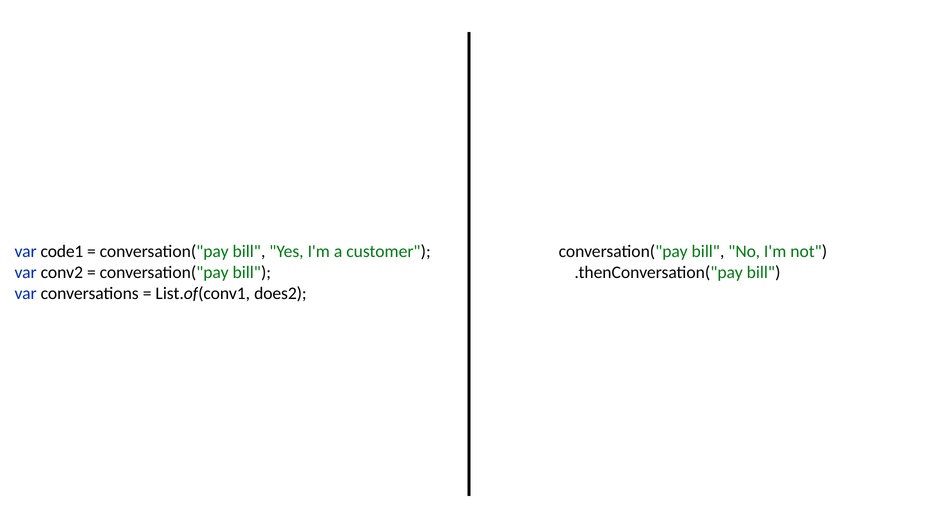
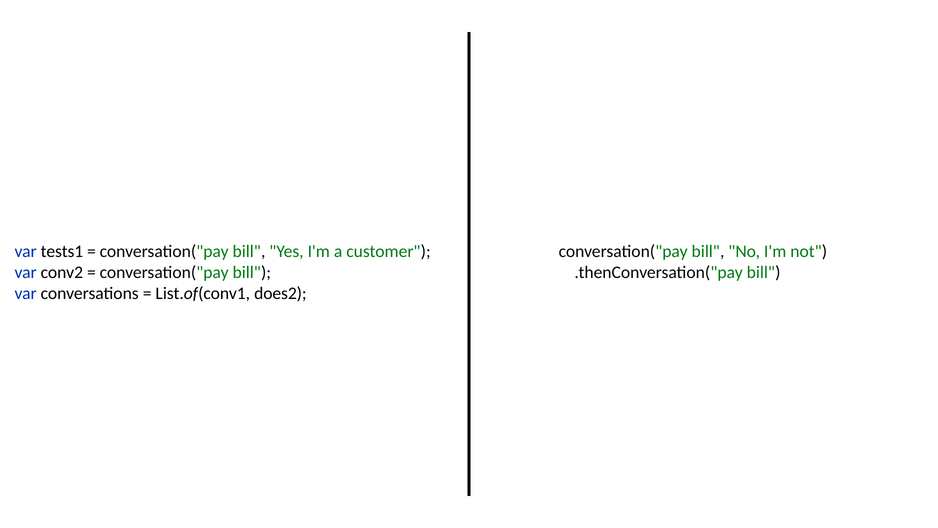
code1: code1 -> tests1
